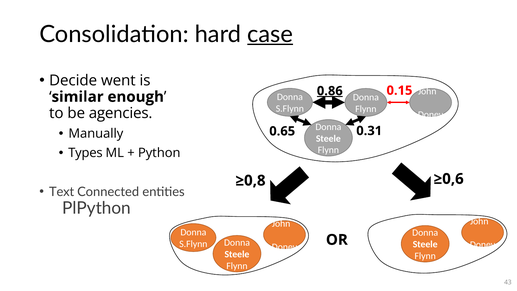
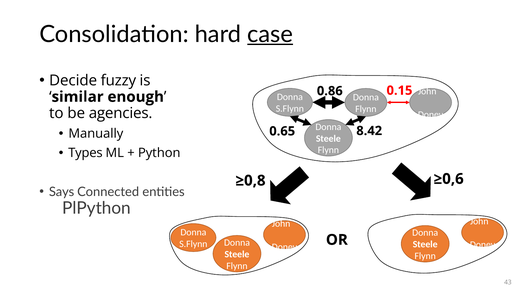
went: went -> fuzzy
0.86 underline: present -> none
0.31: 0.31 -> 8.42
Text: Text -> Says
